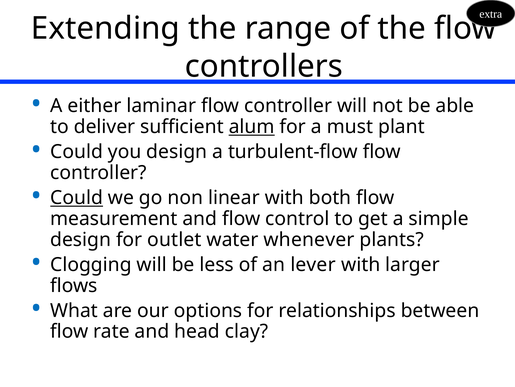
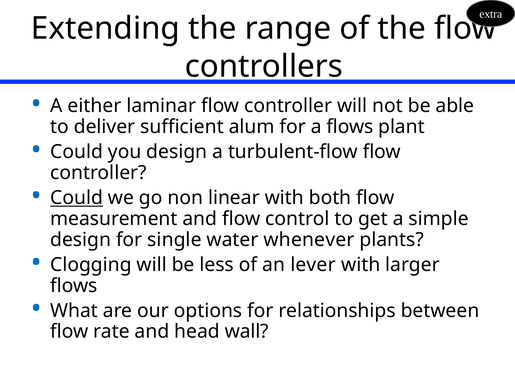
alum underline: present -> none
a must: must -> flows
outlet: outlet -> single
clay: clay -> wall
